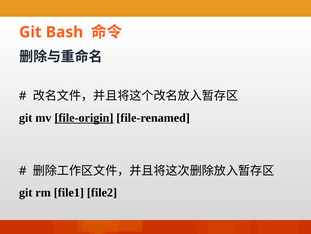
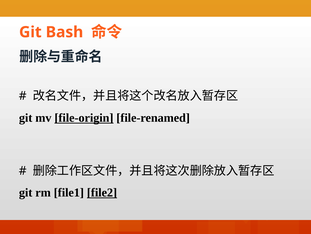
file2 underline: none -> present
